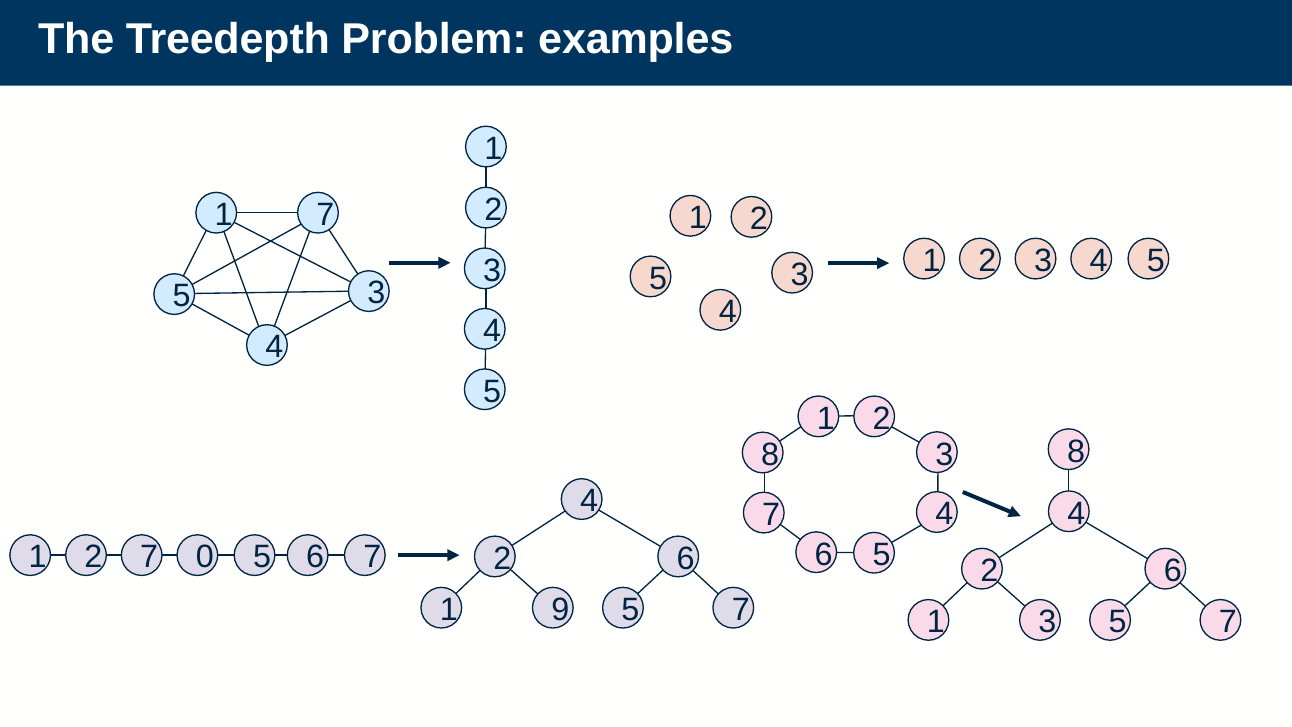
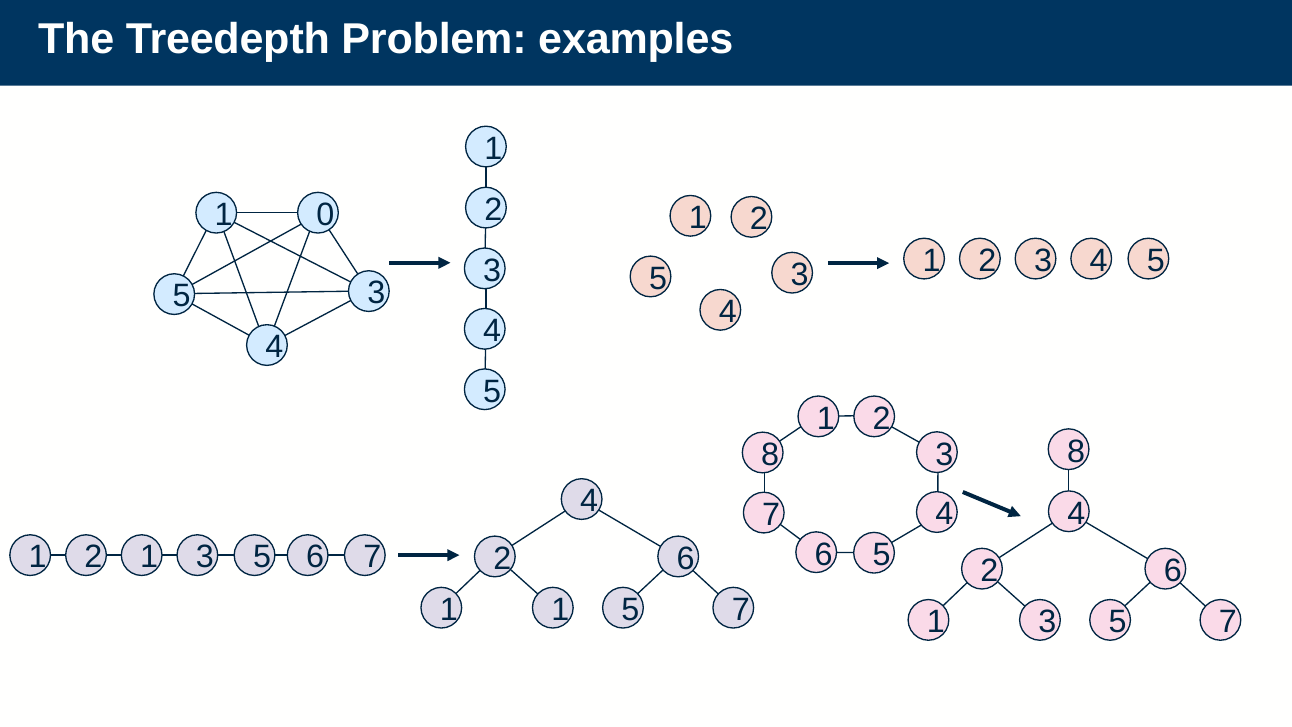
7 at (325, 215): 7 -> 0
7 at (149, 557): 7 -> 1
0 at (205, 557): 0 -> 3
9 at (560, 610): 9 -> 1
